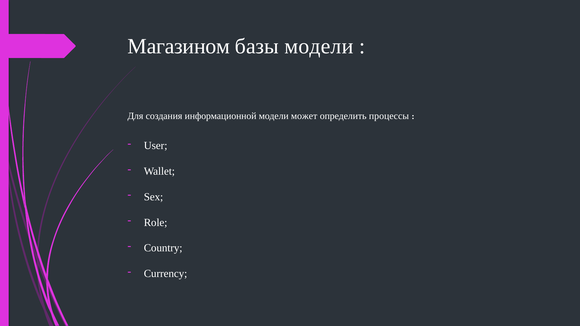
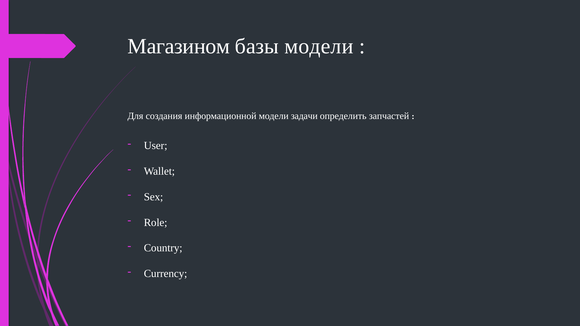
может: может -> задачи
процессы: процессы -> запчастей
